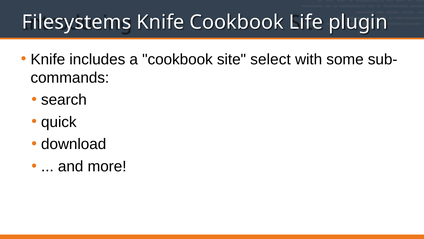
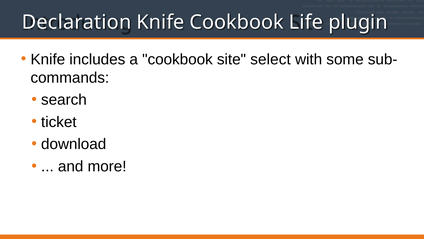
Filesystems: Filesystems -> Declaration
quick: quick -> ticket
